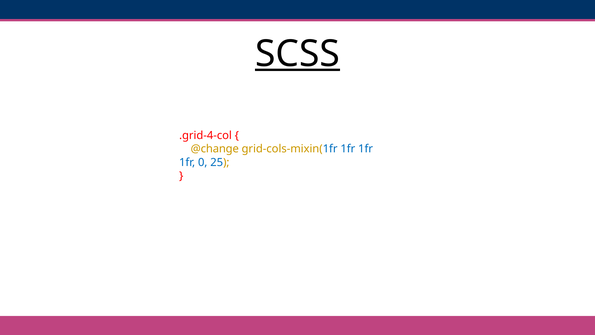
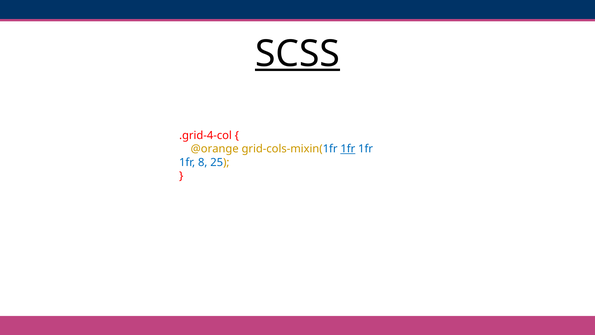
@change: @change -> @orange
1fr at (348, 149) underline: none -> present
0: 0 -> 8
